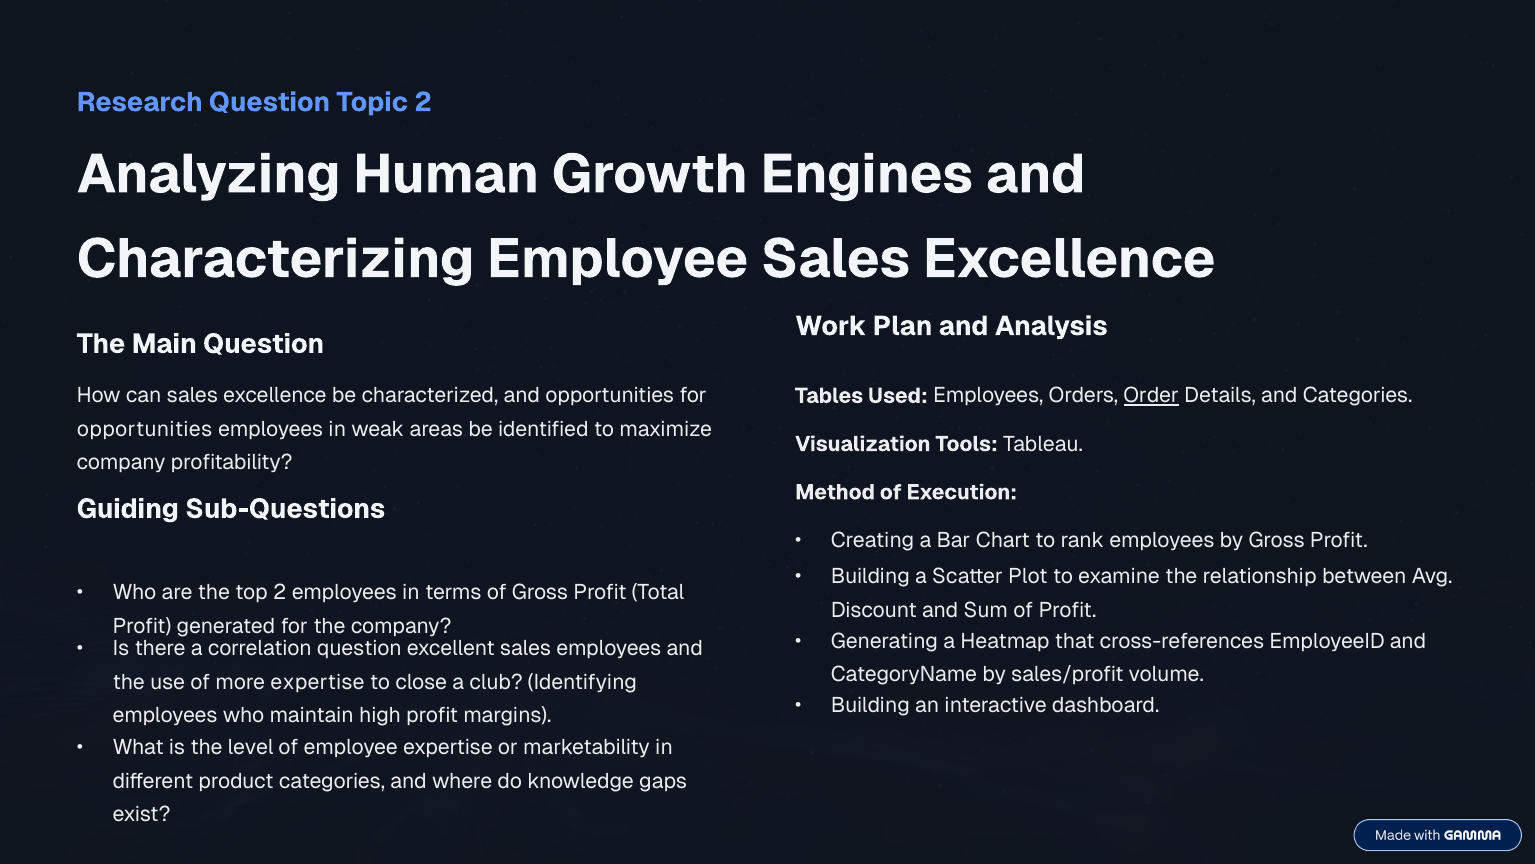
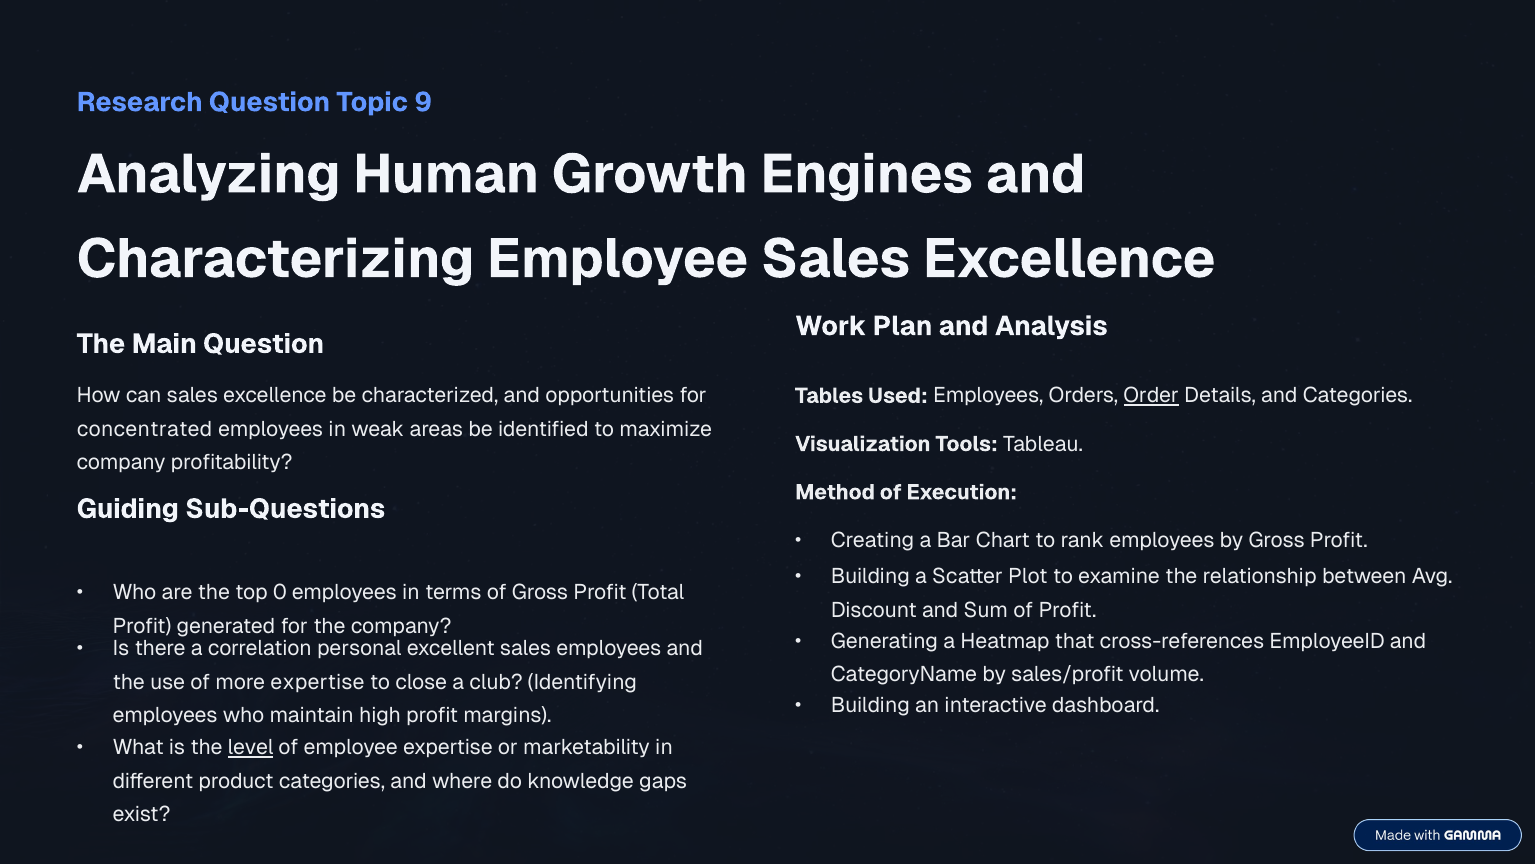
Topic 2: 2 -> 9
opportunities at (145, 429): opportunities -> concentrated
top 2: 2 -> 0
correlation question: question -> personal
level underline: none -> present
